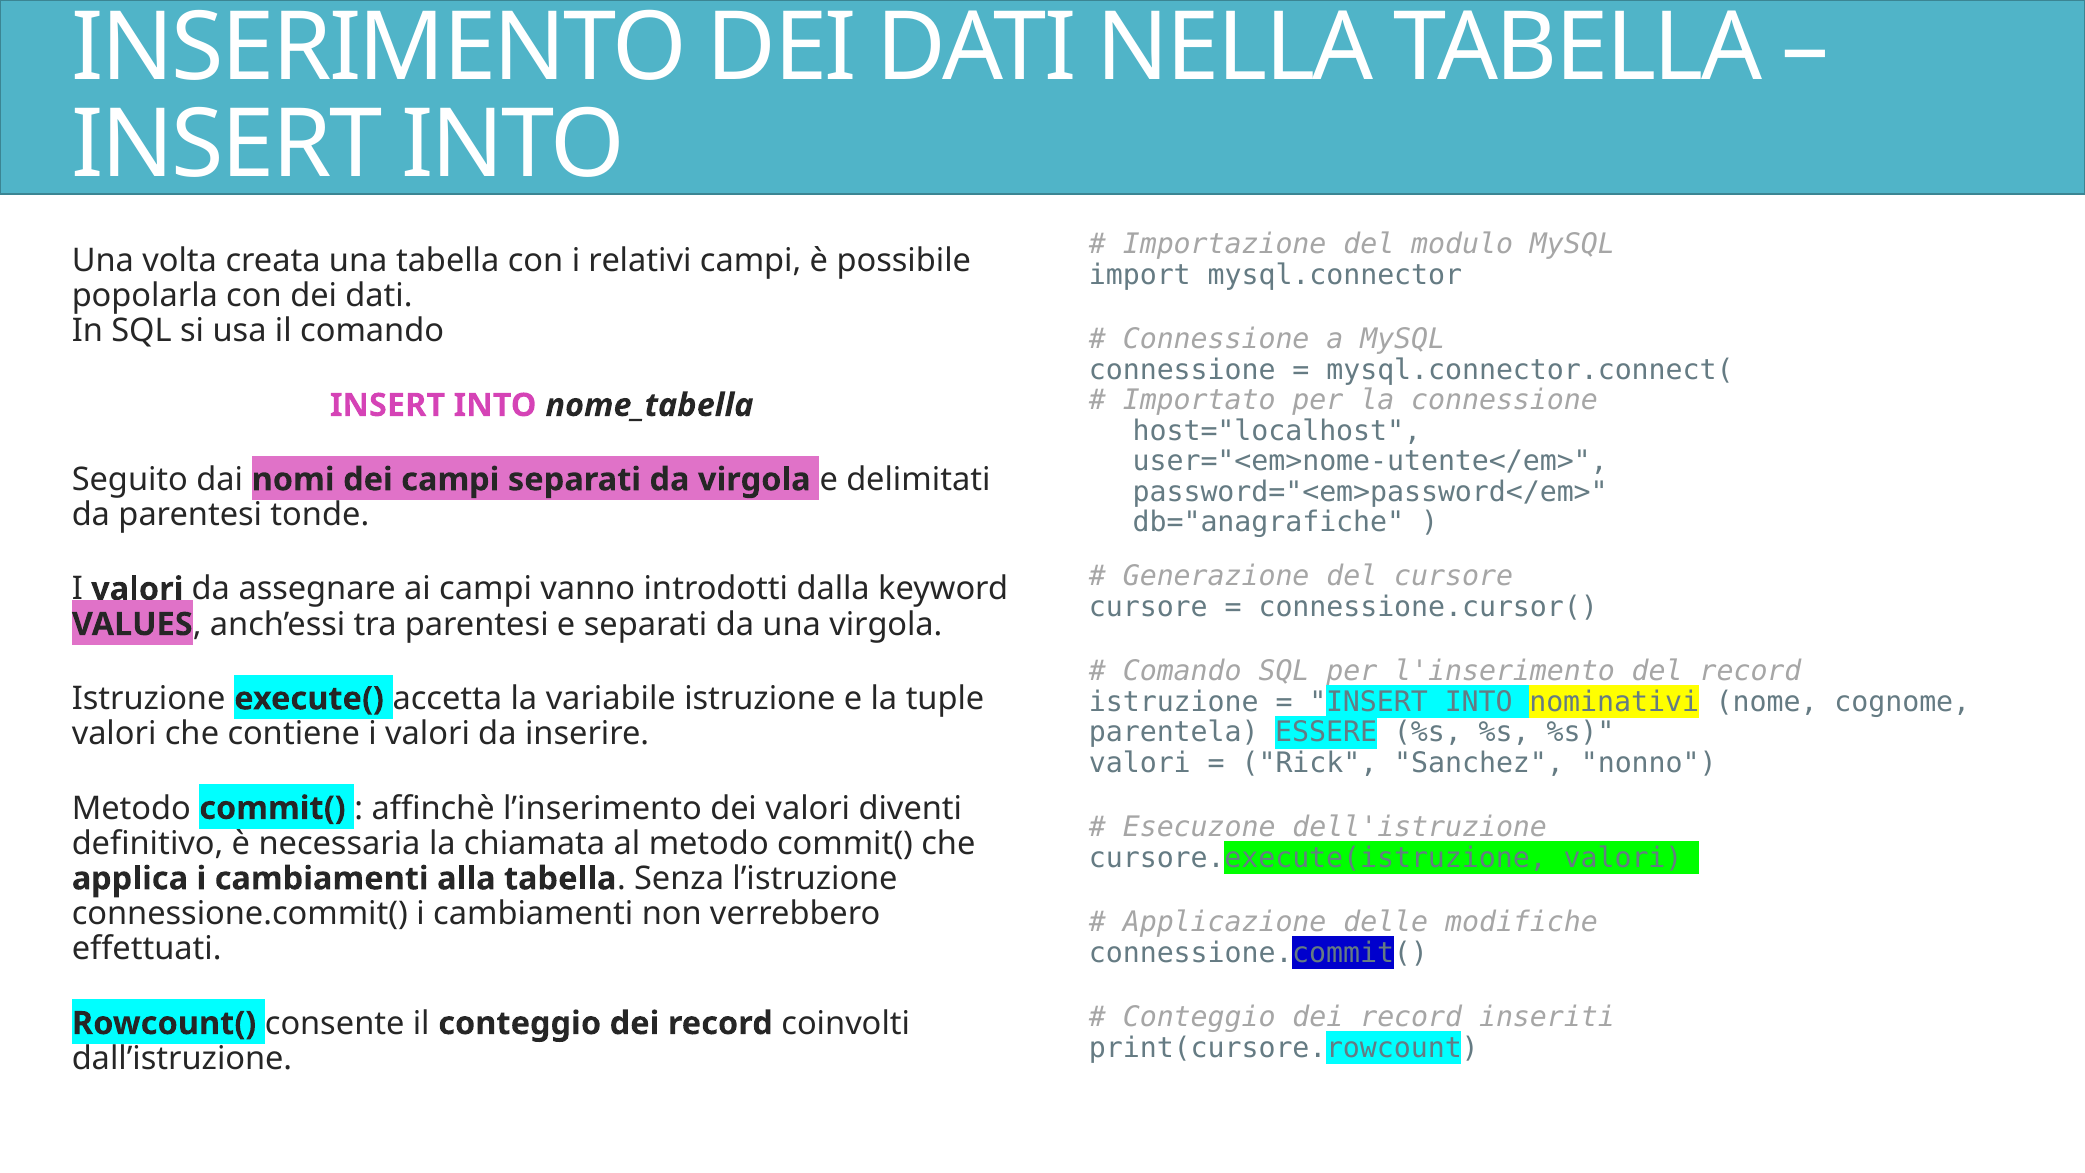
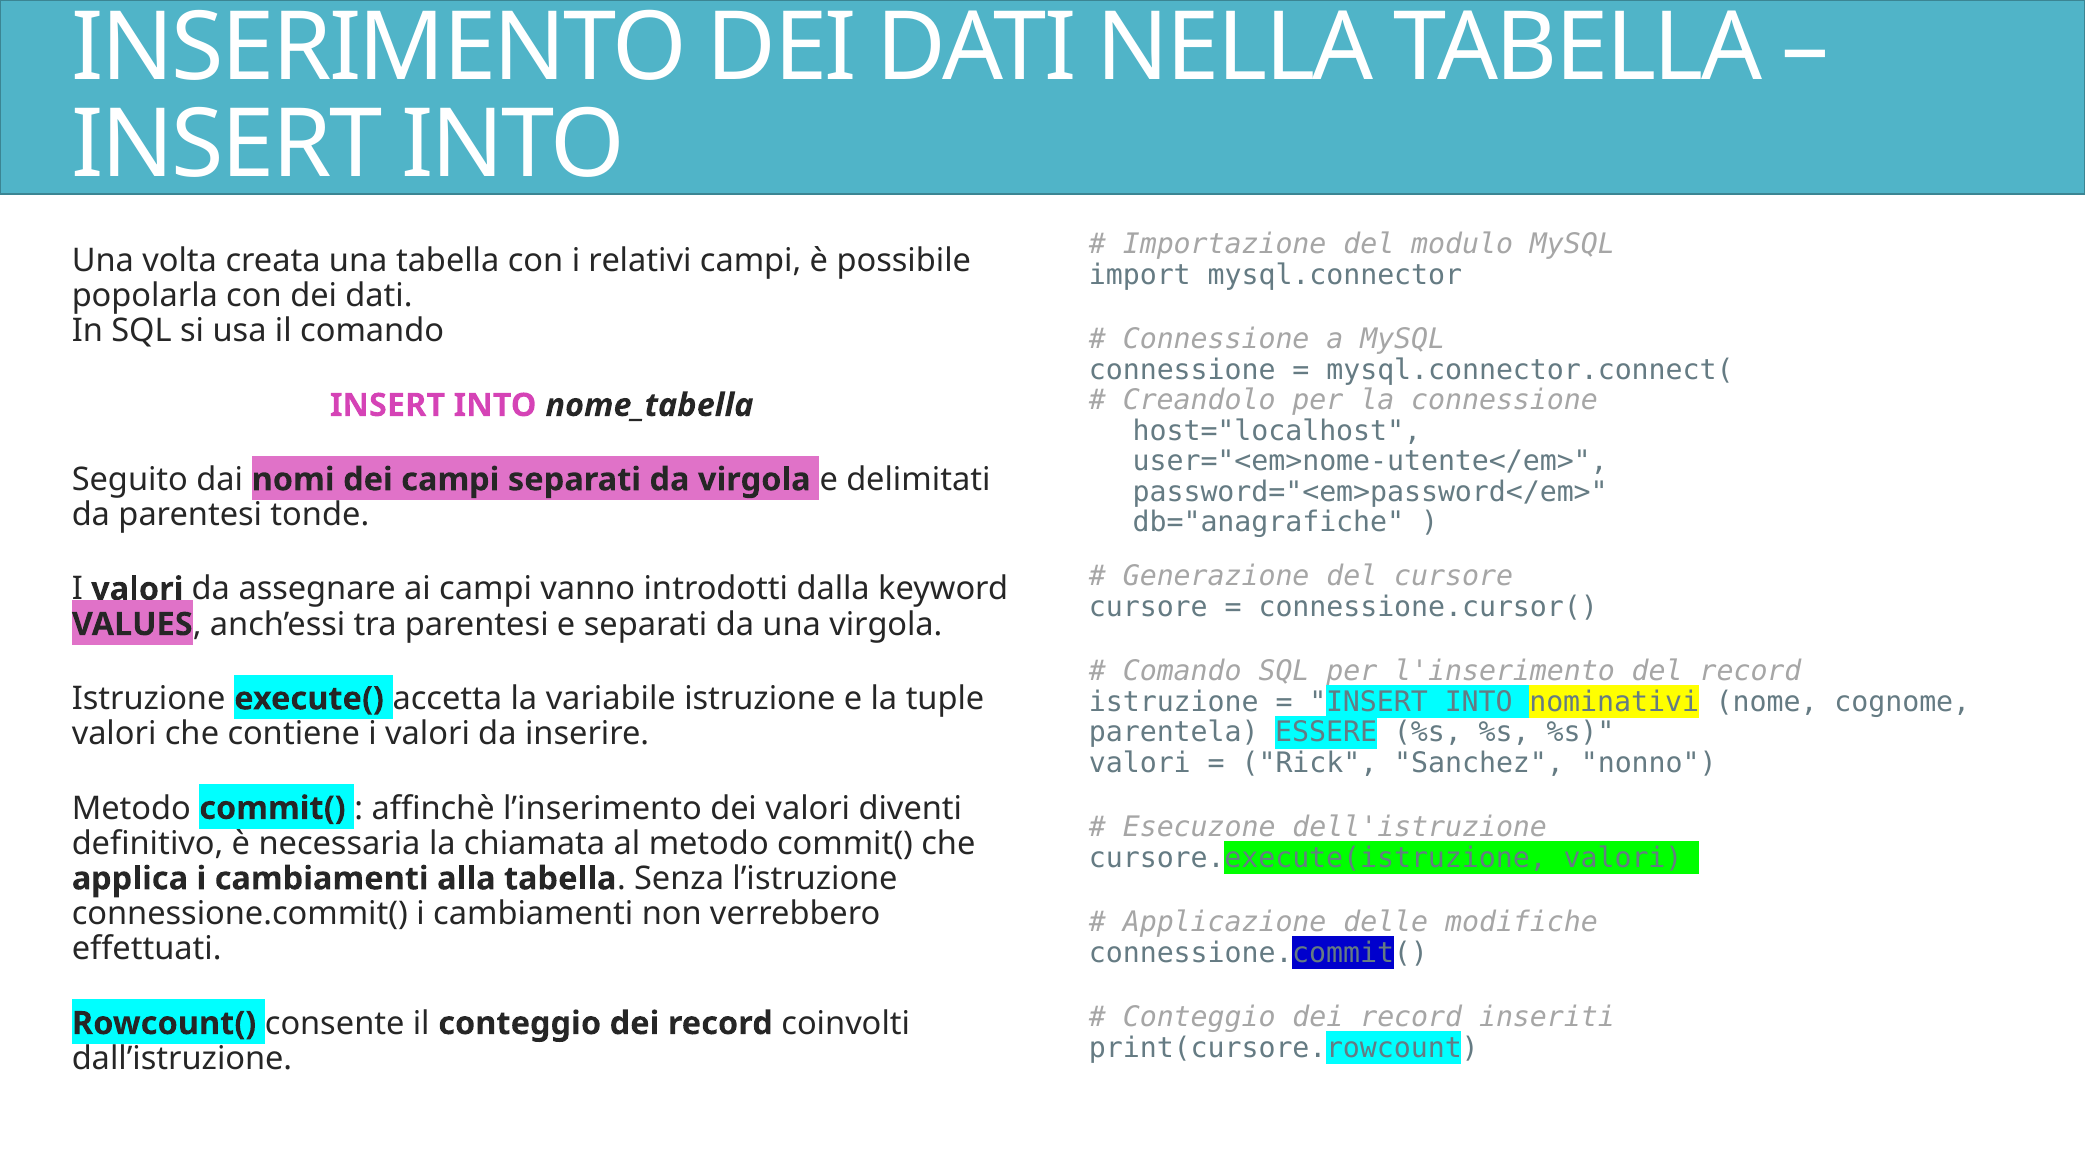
Importato: Importato -> Creandolo
